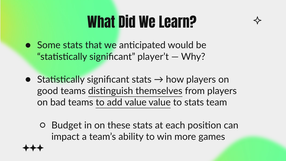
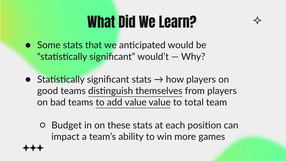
player’t: player’t -> would’t
to stats: stats -> total
